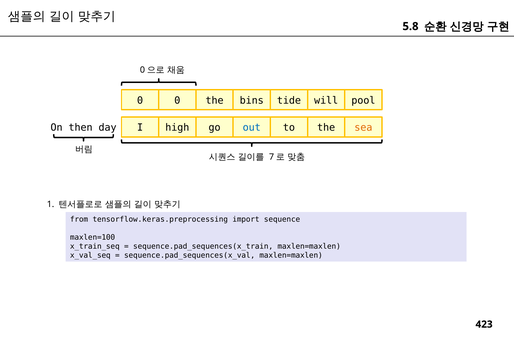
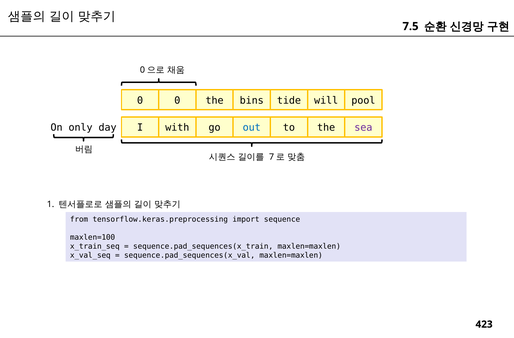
5.8: 5.8 -> 7.5
then: then -> only
high: high -> with
sea colour: orange -> purple
